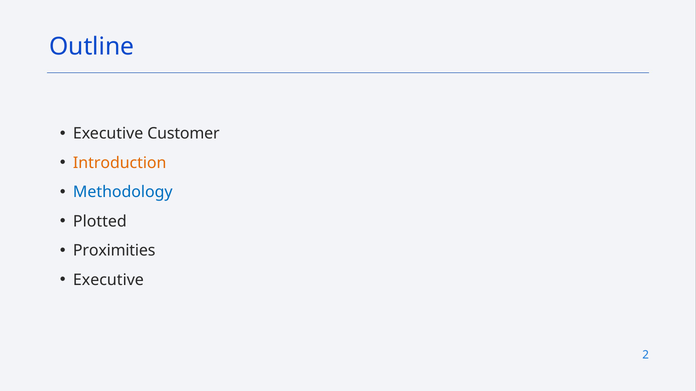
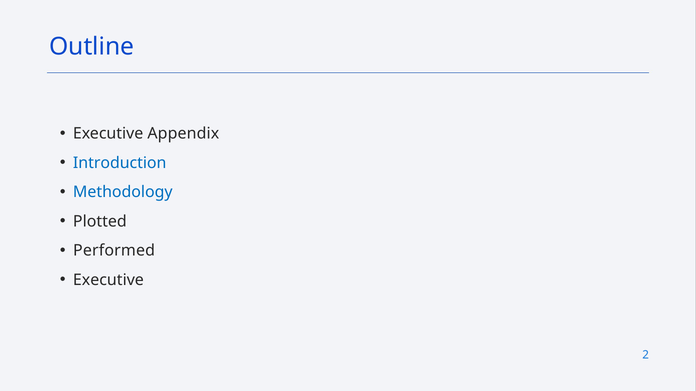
Customer: Customer -> Appendix
Introduction colour: orange -> blue
Proximities: Proximities -> Performed
